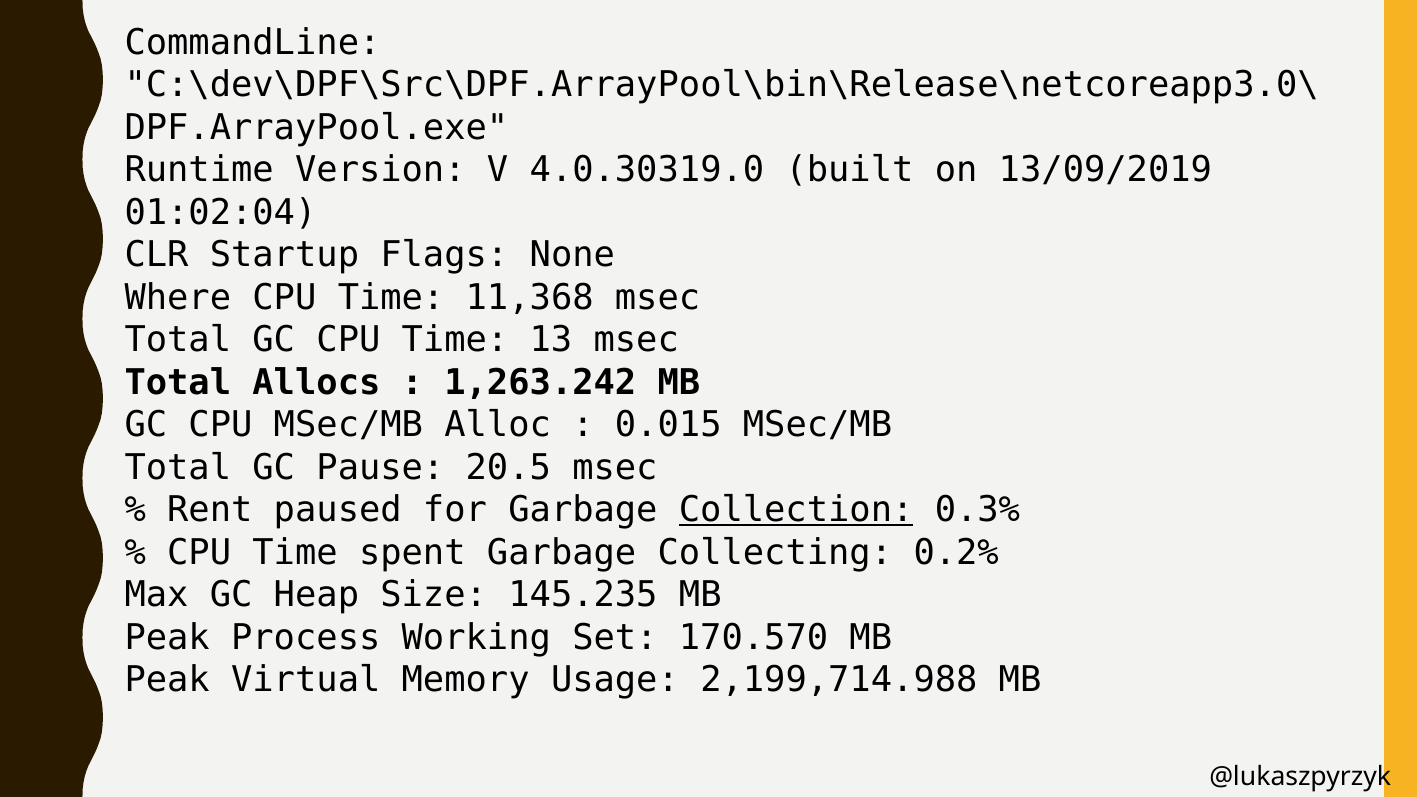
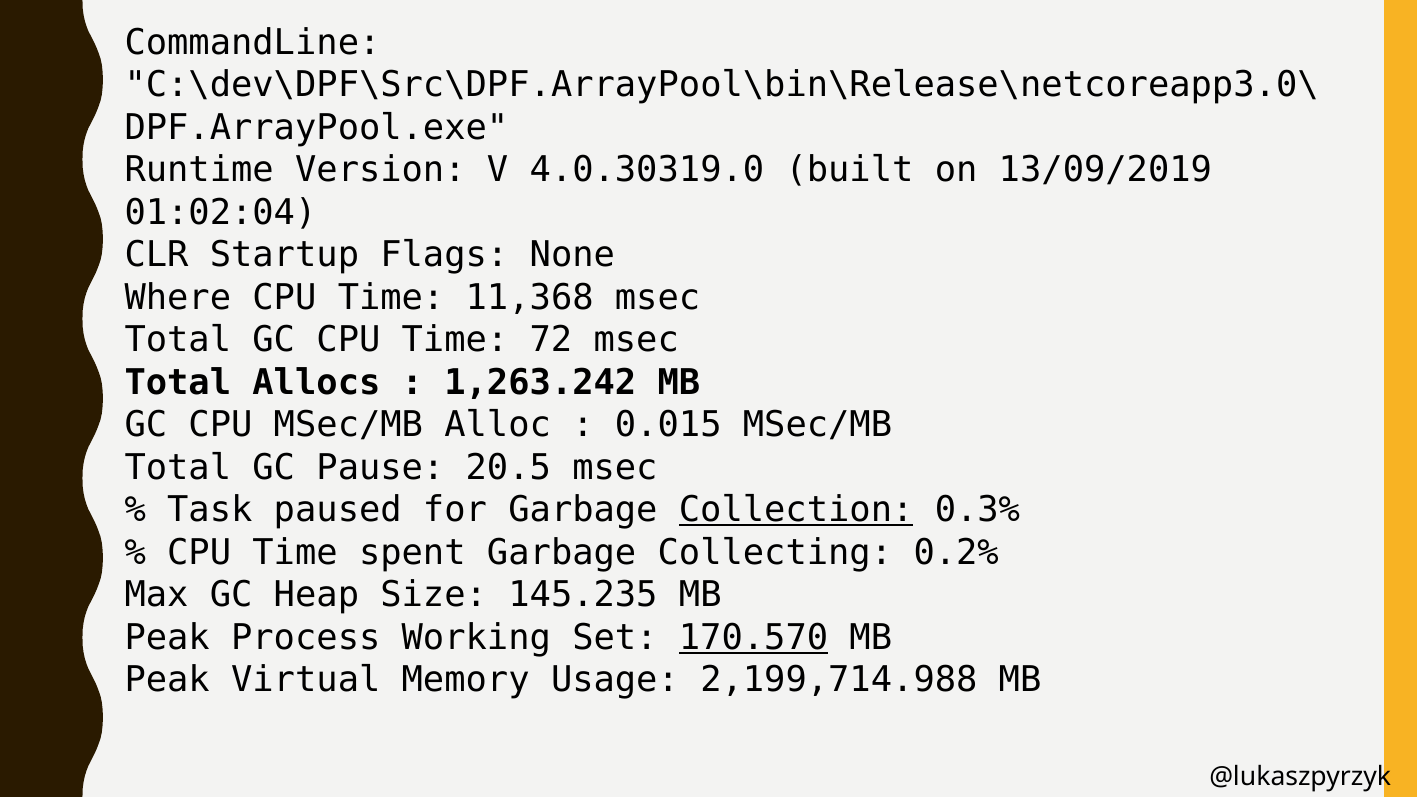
13: 13 -> 72
Rent: Rent -> Task
170.570 underline: none -> present
